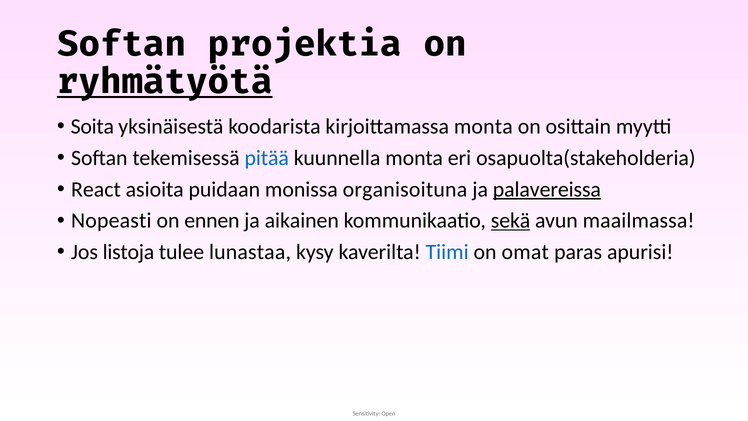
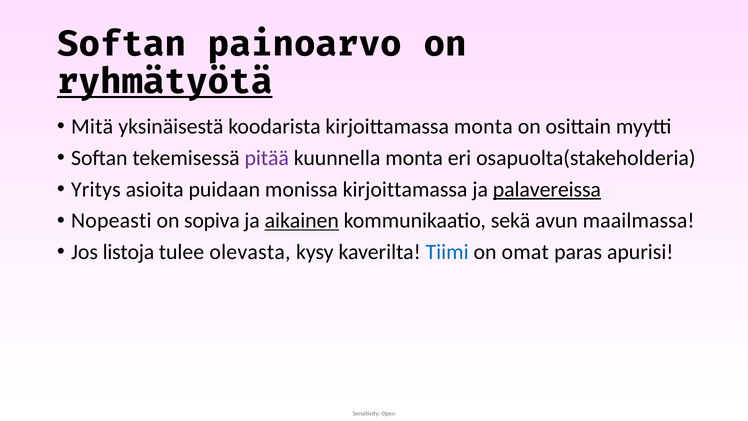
projektia: projektia -> painoarvo
Soita: Soita -> Mitä
pitää colour: blue -> purple
React: React -> Yritys
monissa organisoituna: organisoituna -> kirjoittamassa
ennen: ennen -> sopiva
aikainen underline: none -> present
sekä underline: present -> none
lunastaa: lunastaa -> olevasta
